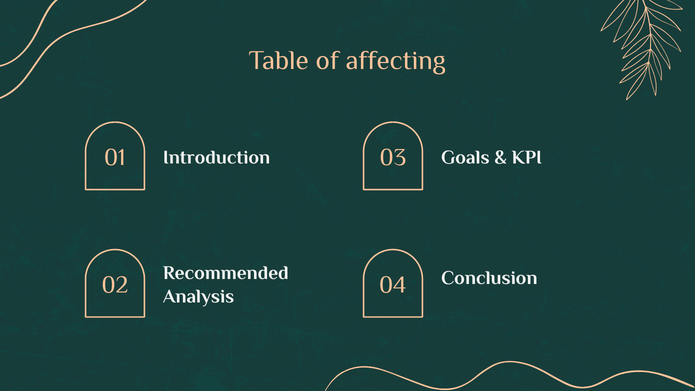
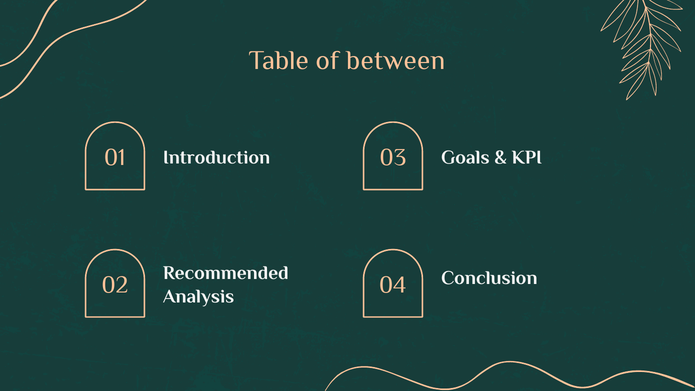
affecting: affecting -> between
